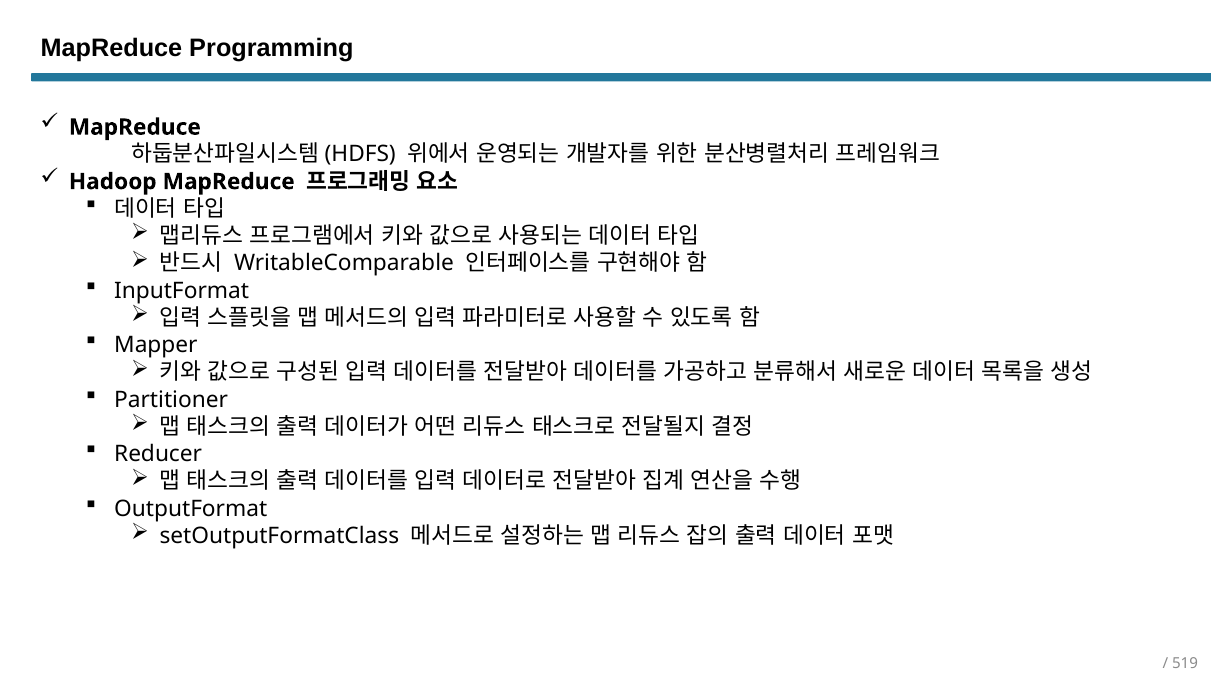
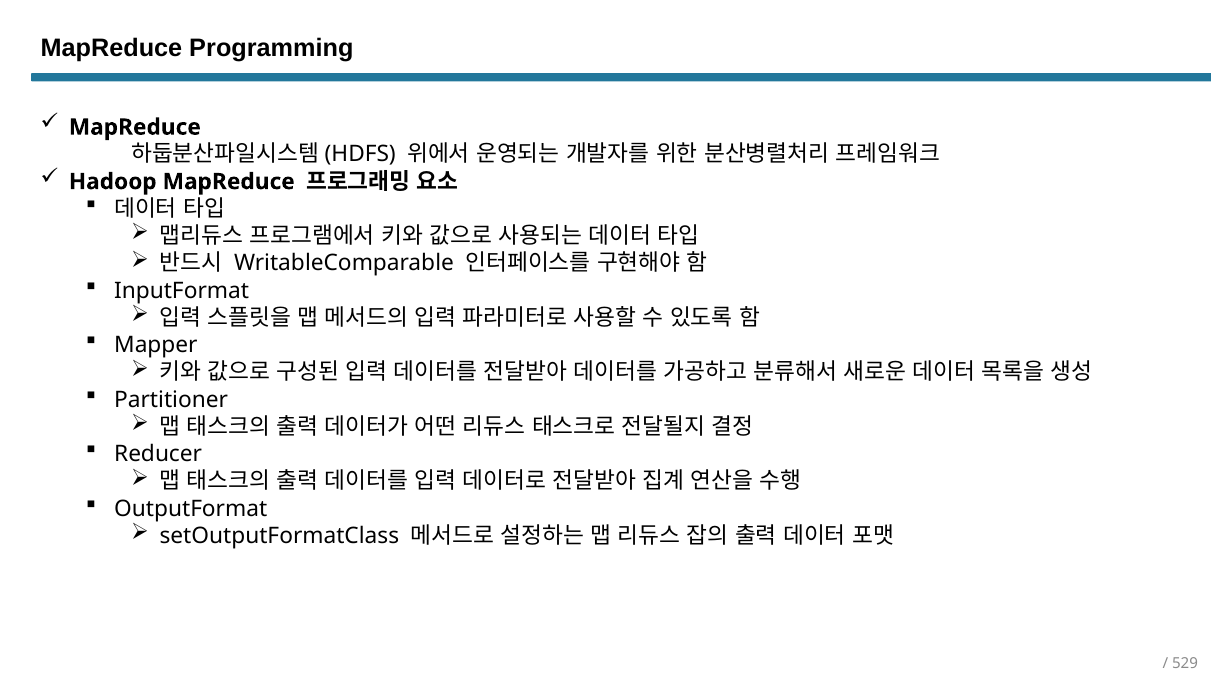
519: 519 -> 529
